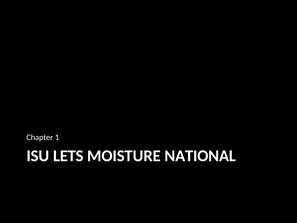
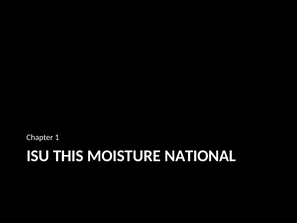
LETS: LETS -> THIS
